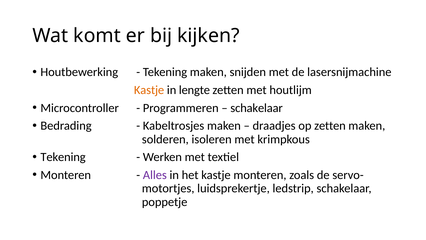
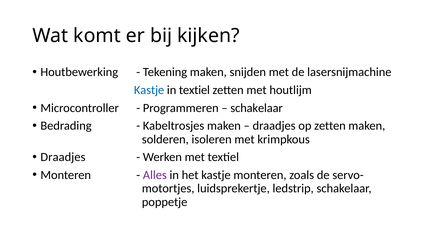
Kastje at (149, 90) colour: orange -> blue
in lengte: lengte -> textiel
Tekening at (63, 157): Tekening -> Draadjes
